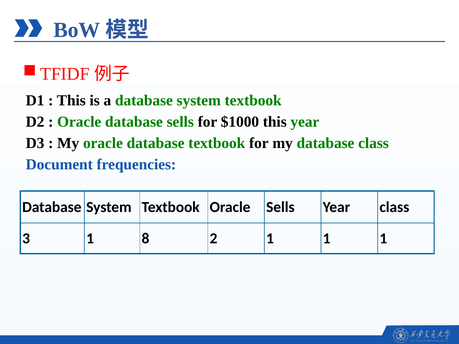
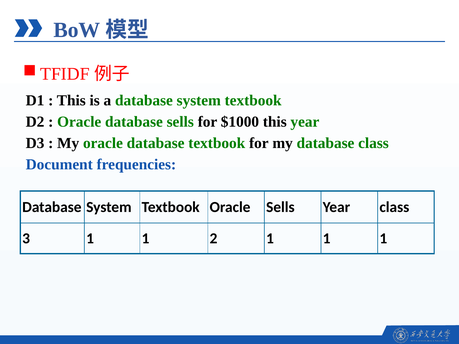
3 1 8: 8 -> 1
